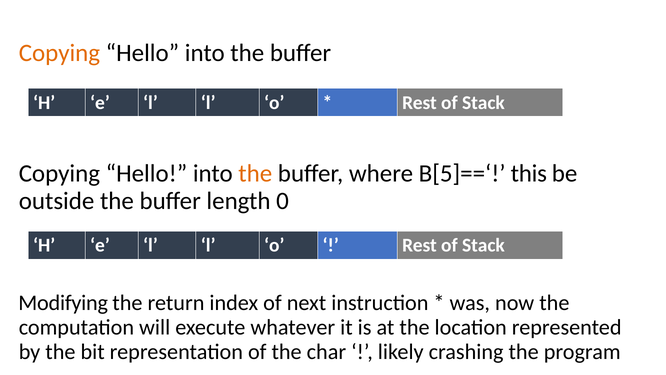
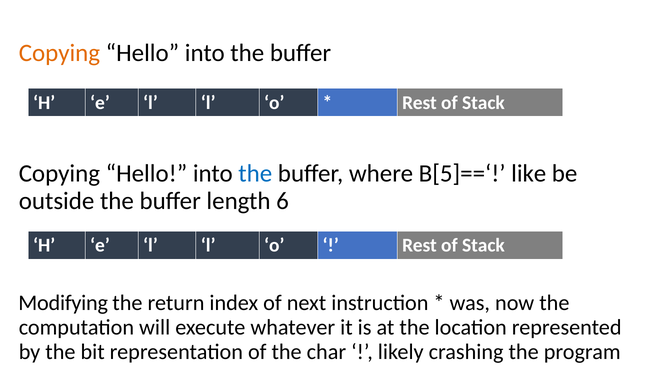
the at (255, 173) colour: orange -> blue
this: this -> like
0: 0 -> 6
